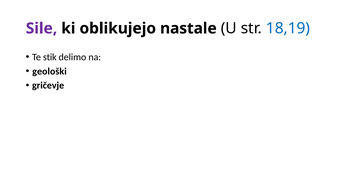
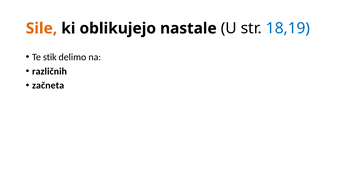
Sile colour: purple -> orange
geološki: geološki -> različnih
gričevje: gričevje -> začneta
